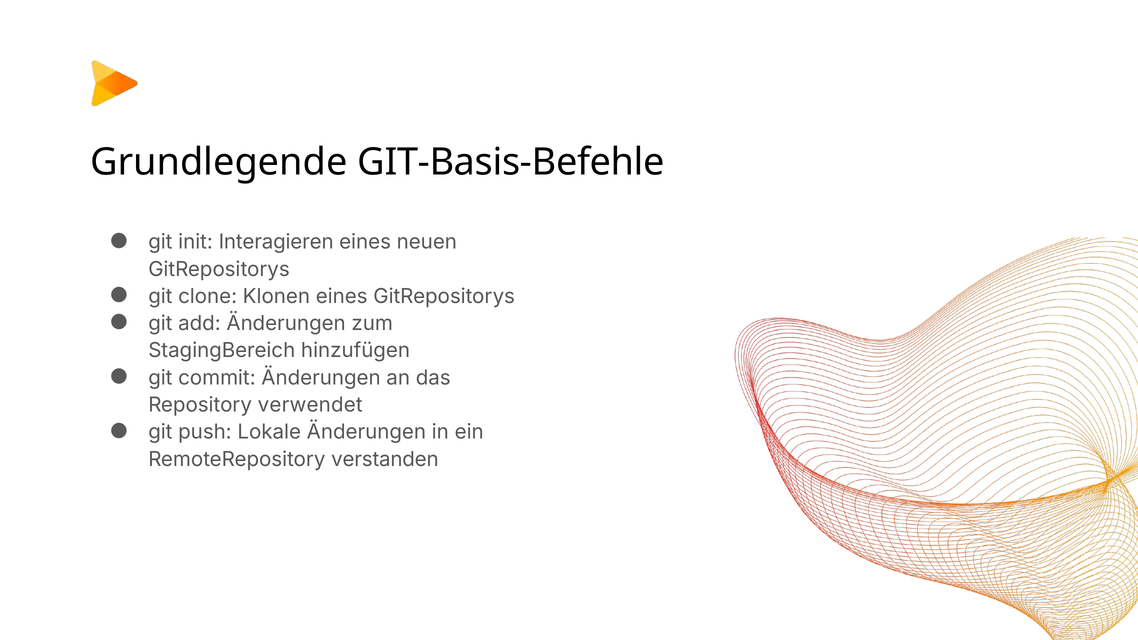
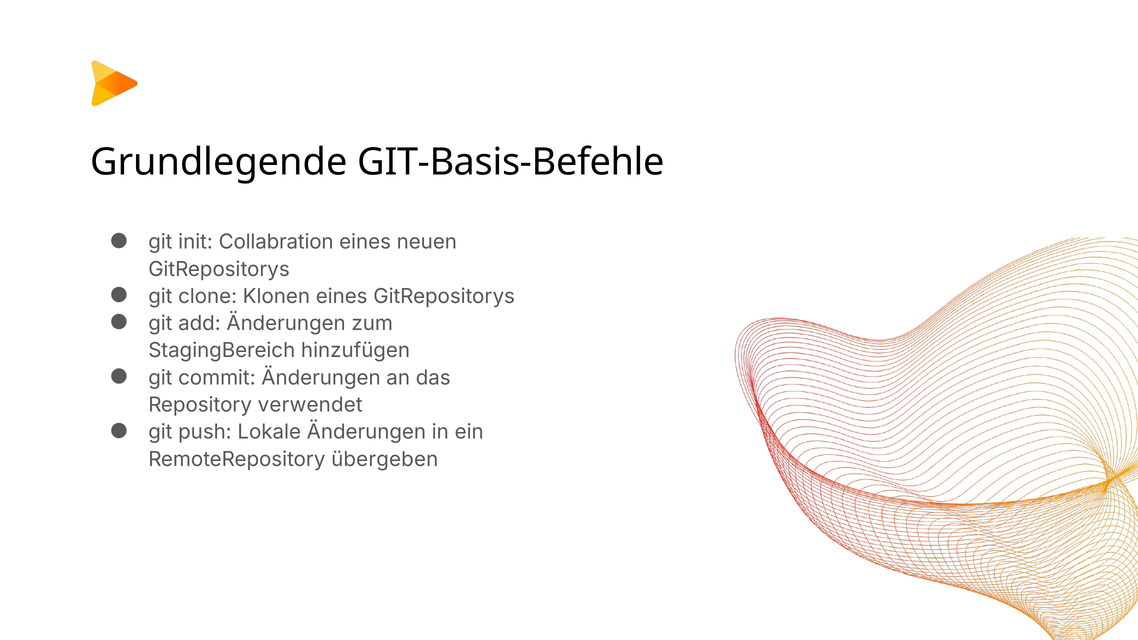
Interagieren: Interagieren -> Collabration
verstanden: verstanden -> übergeben
